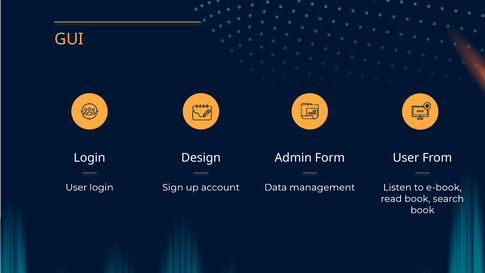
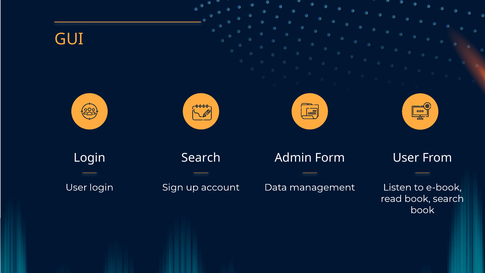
Design at (201, 158): Design -> Search
